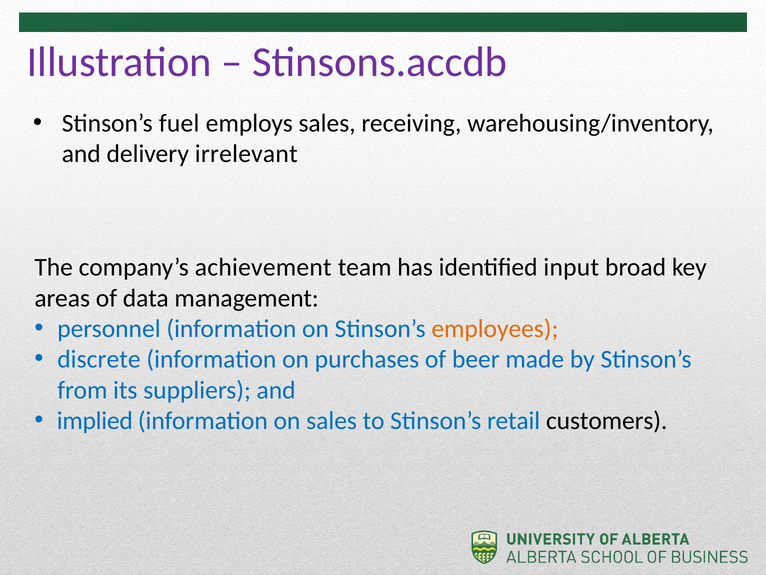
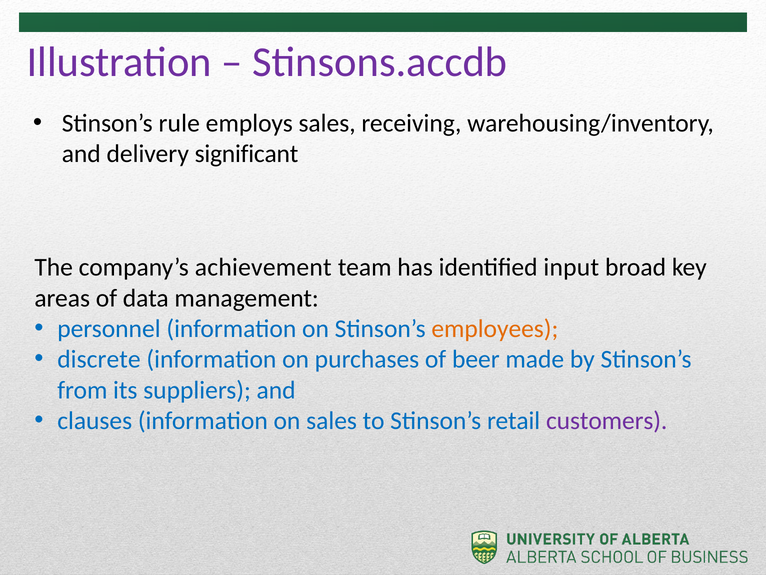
fuel: fuel -> rule
irrelevant: irrelevant -> significant
implied: implied -> clauses
customers colour: black -> purple
